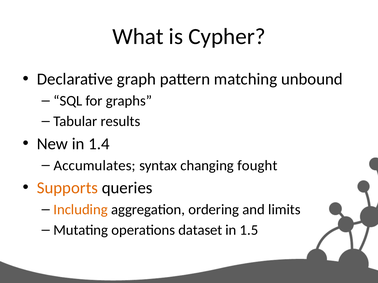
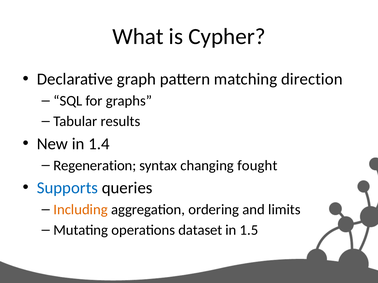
unbound: unbound -> direction
Accumulates: Accumulates -> Regeneration
Supports colour: orange -> blue
